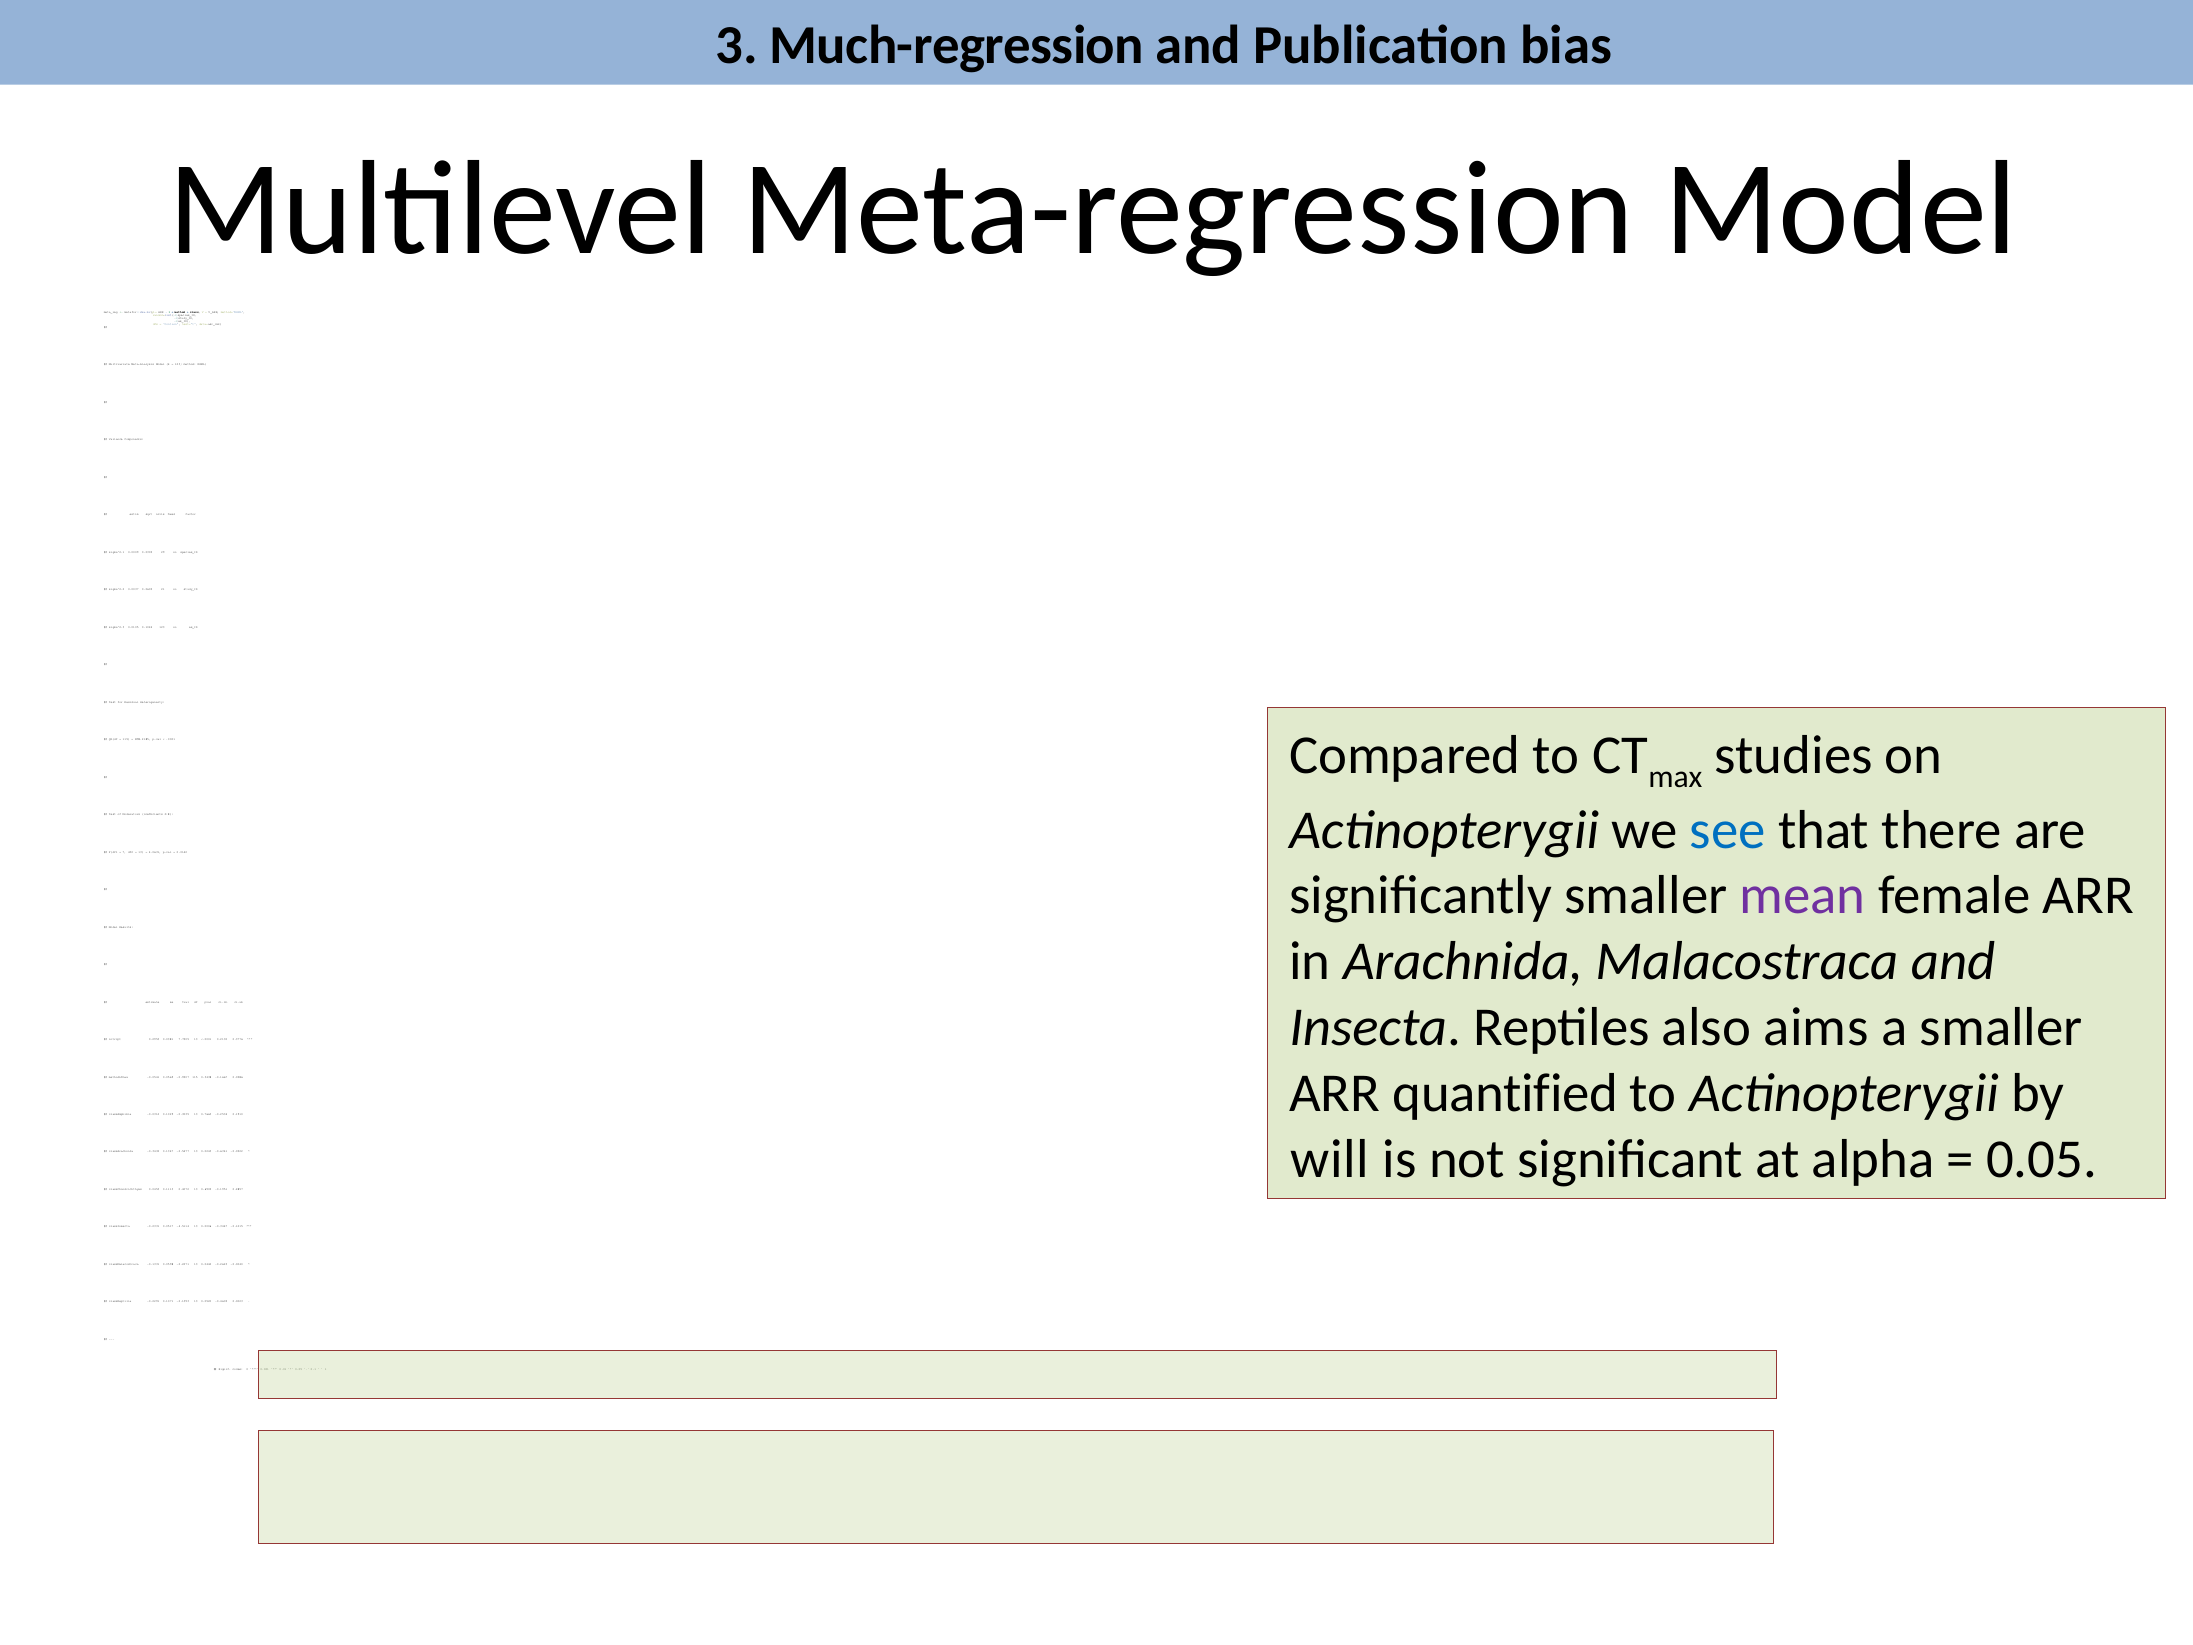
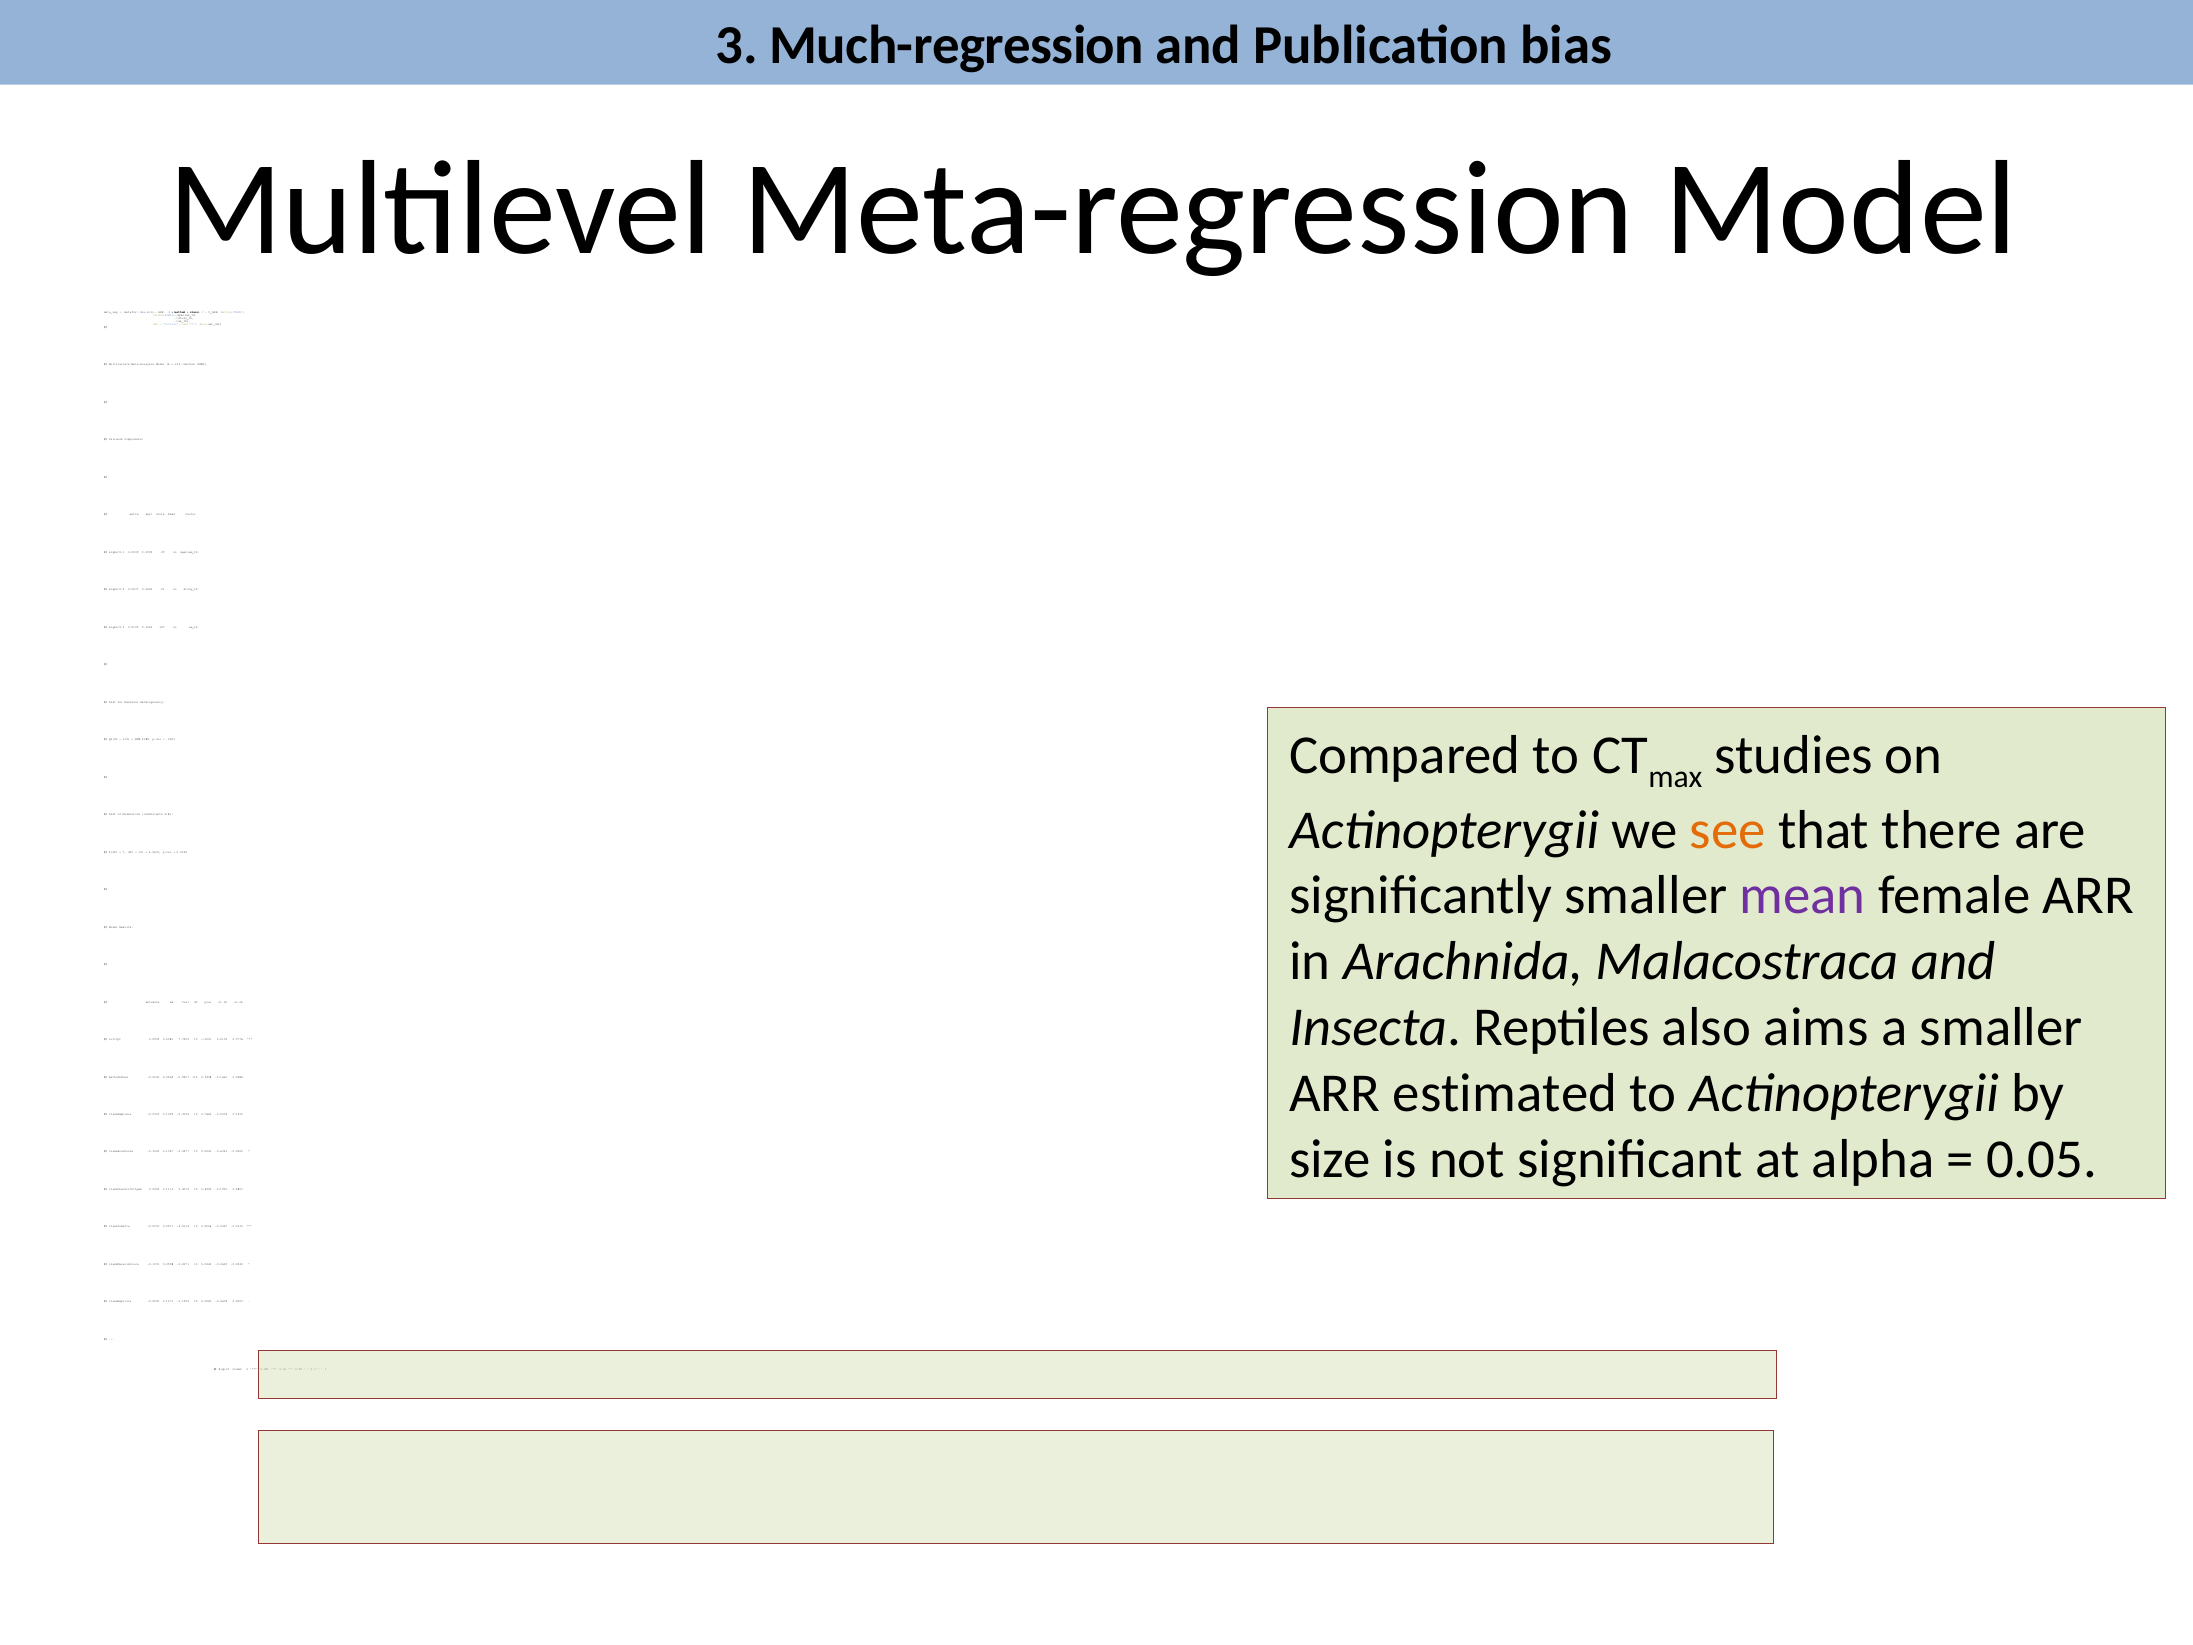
see colour: blue -> orange
quantified: quantified -> estimated
will: will -> size
